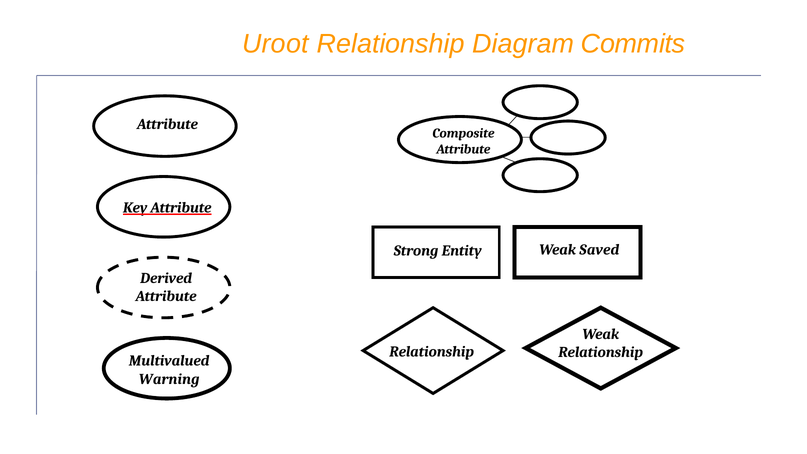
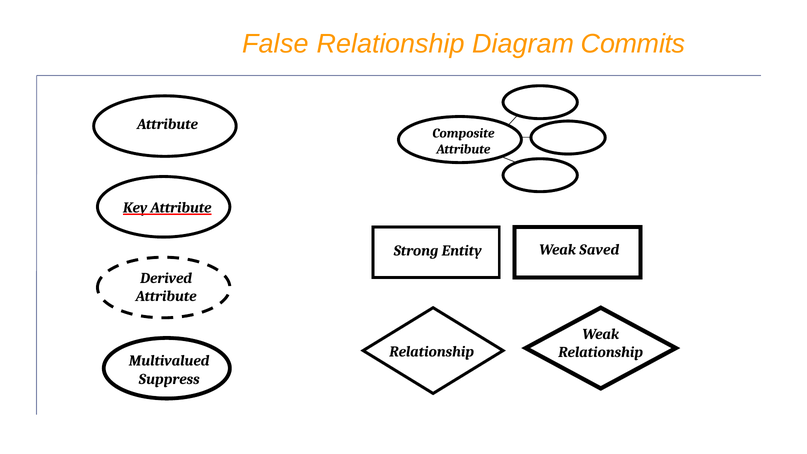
Uroot: Uroot -> False
Warning: Warning -> Suppress
